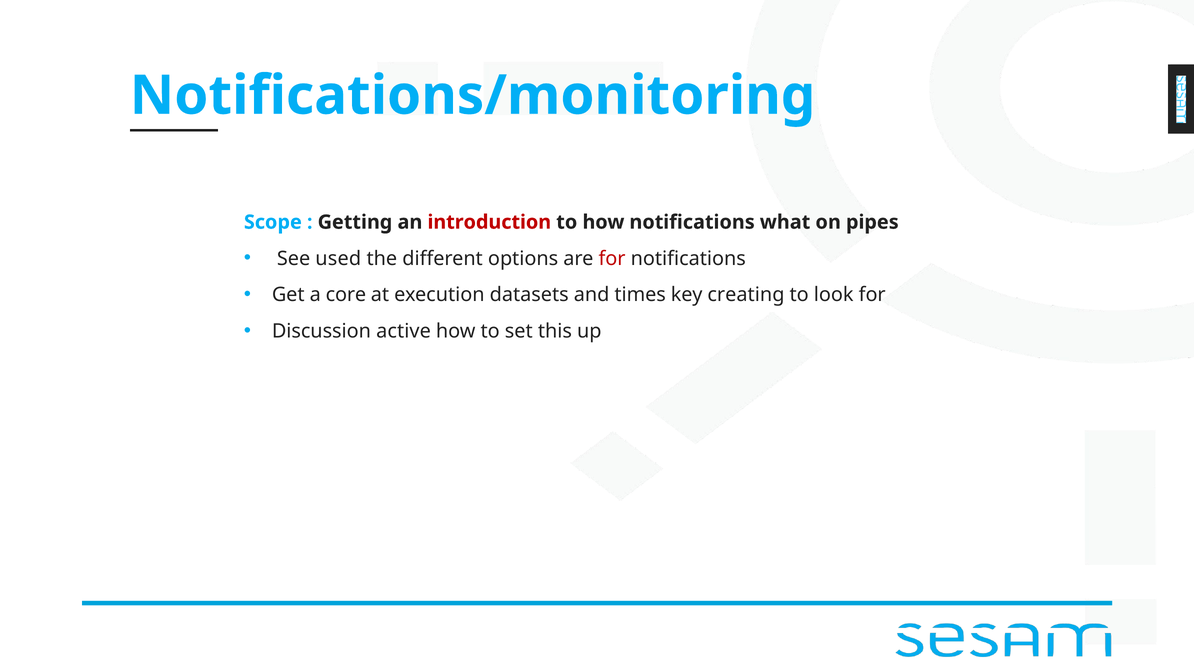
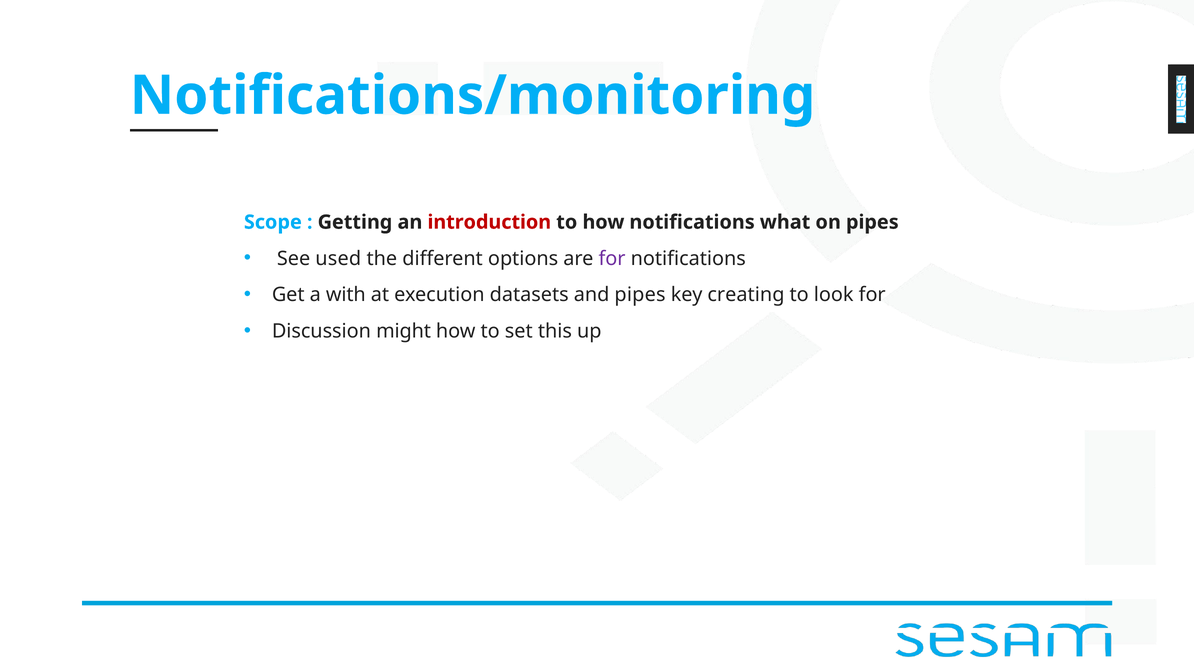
for at (612, 258) colour: red -> purple
core: core -> with
and times: times -> pipes
active: active -> might
